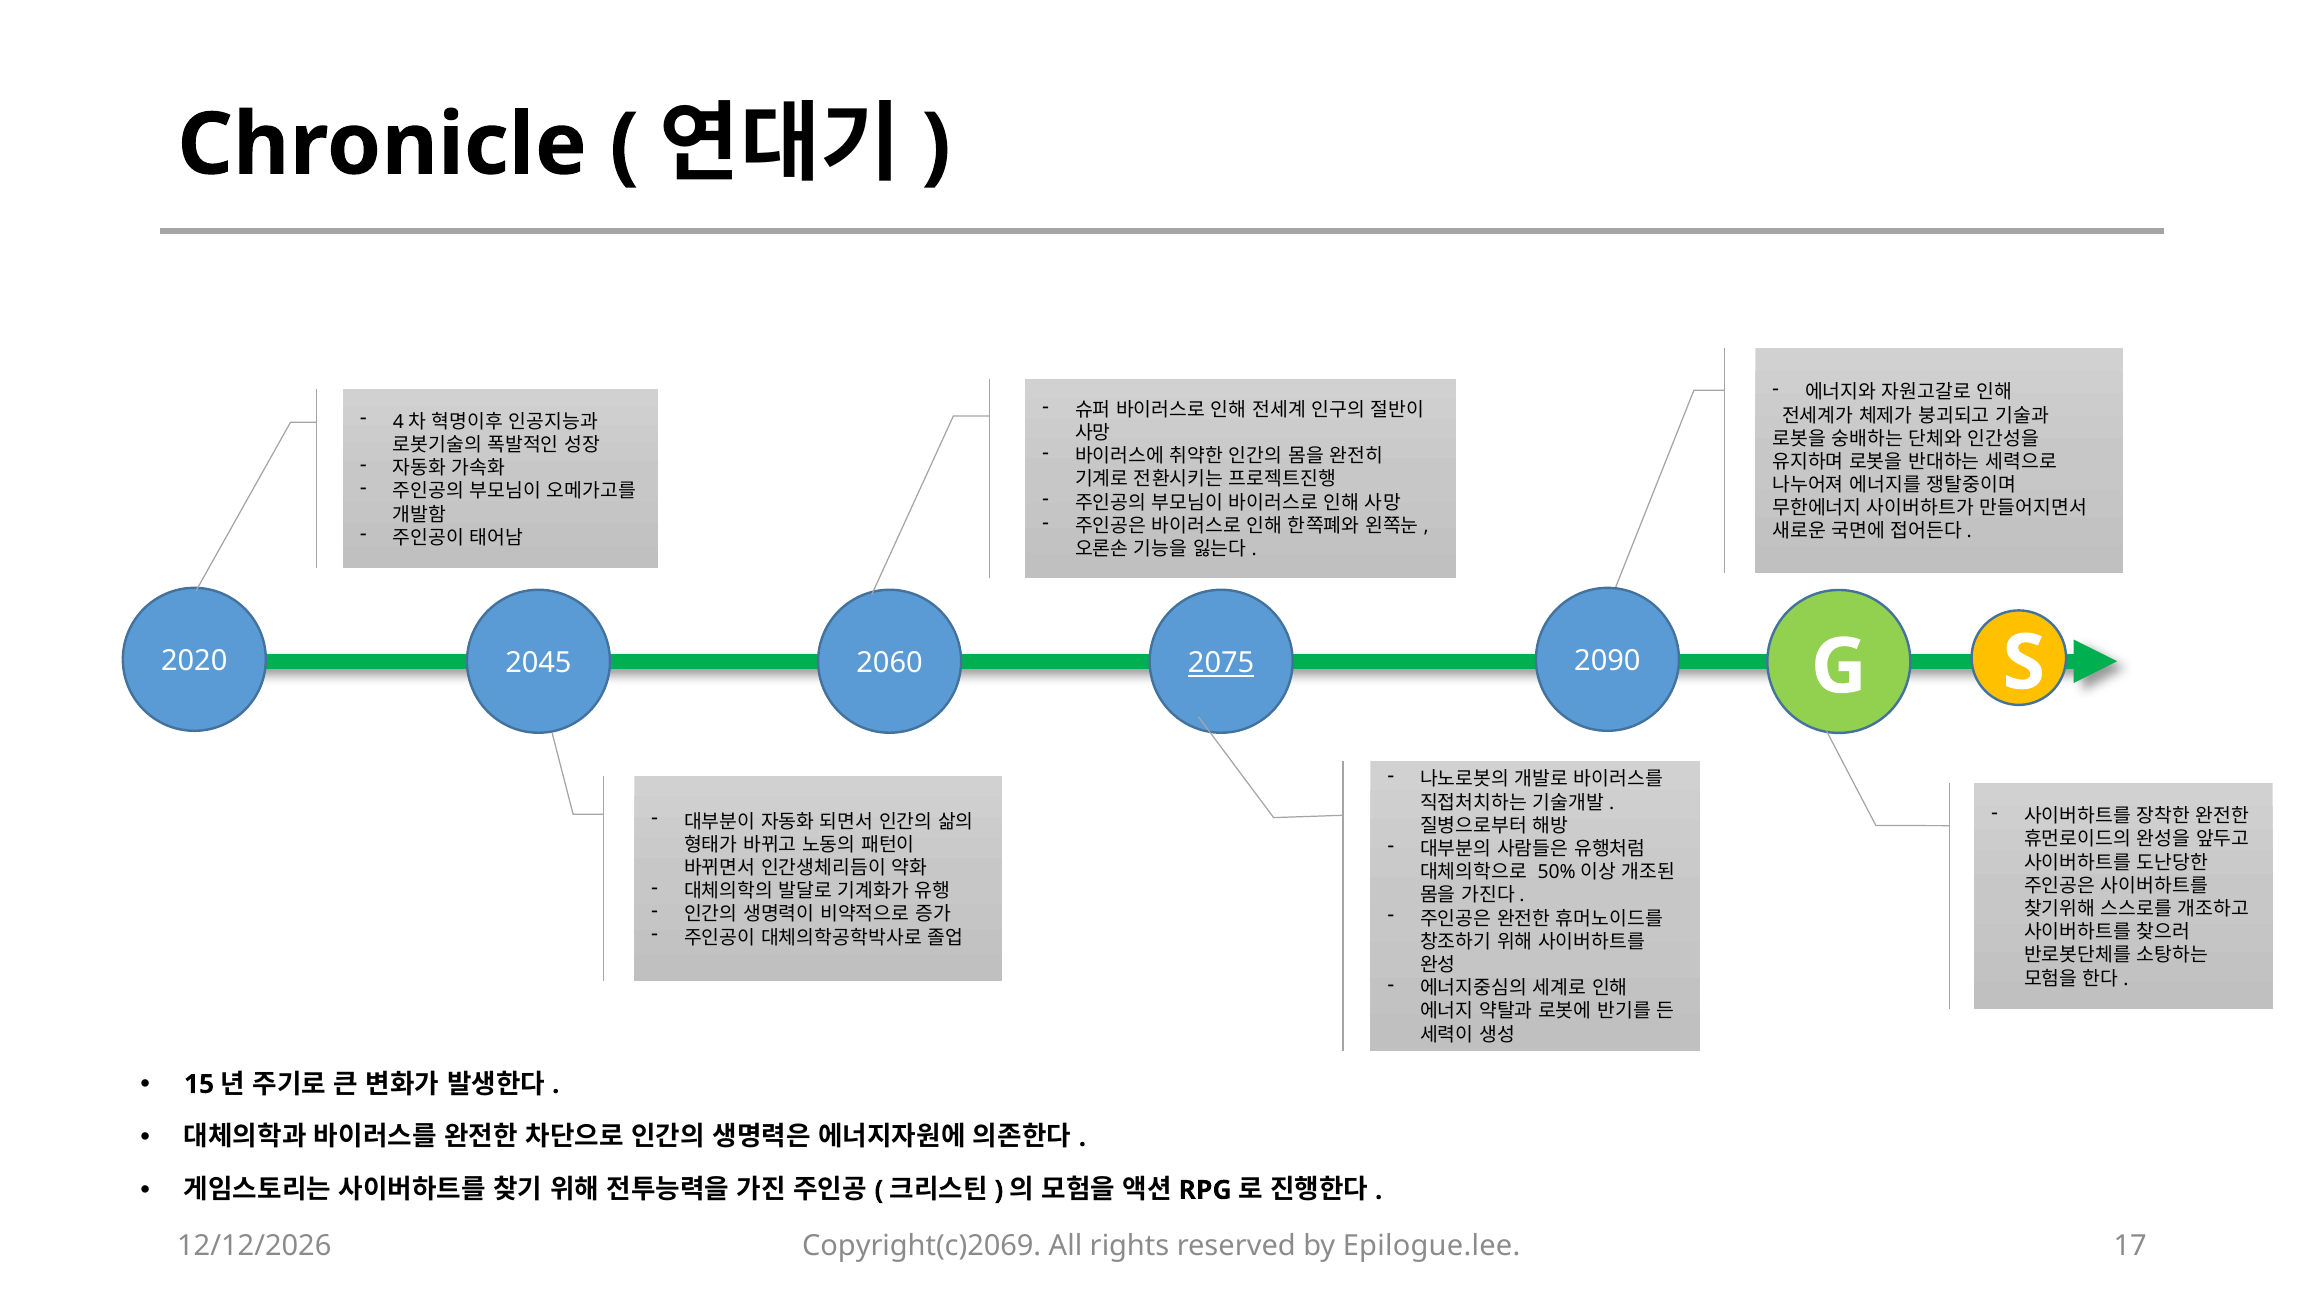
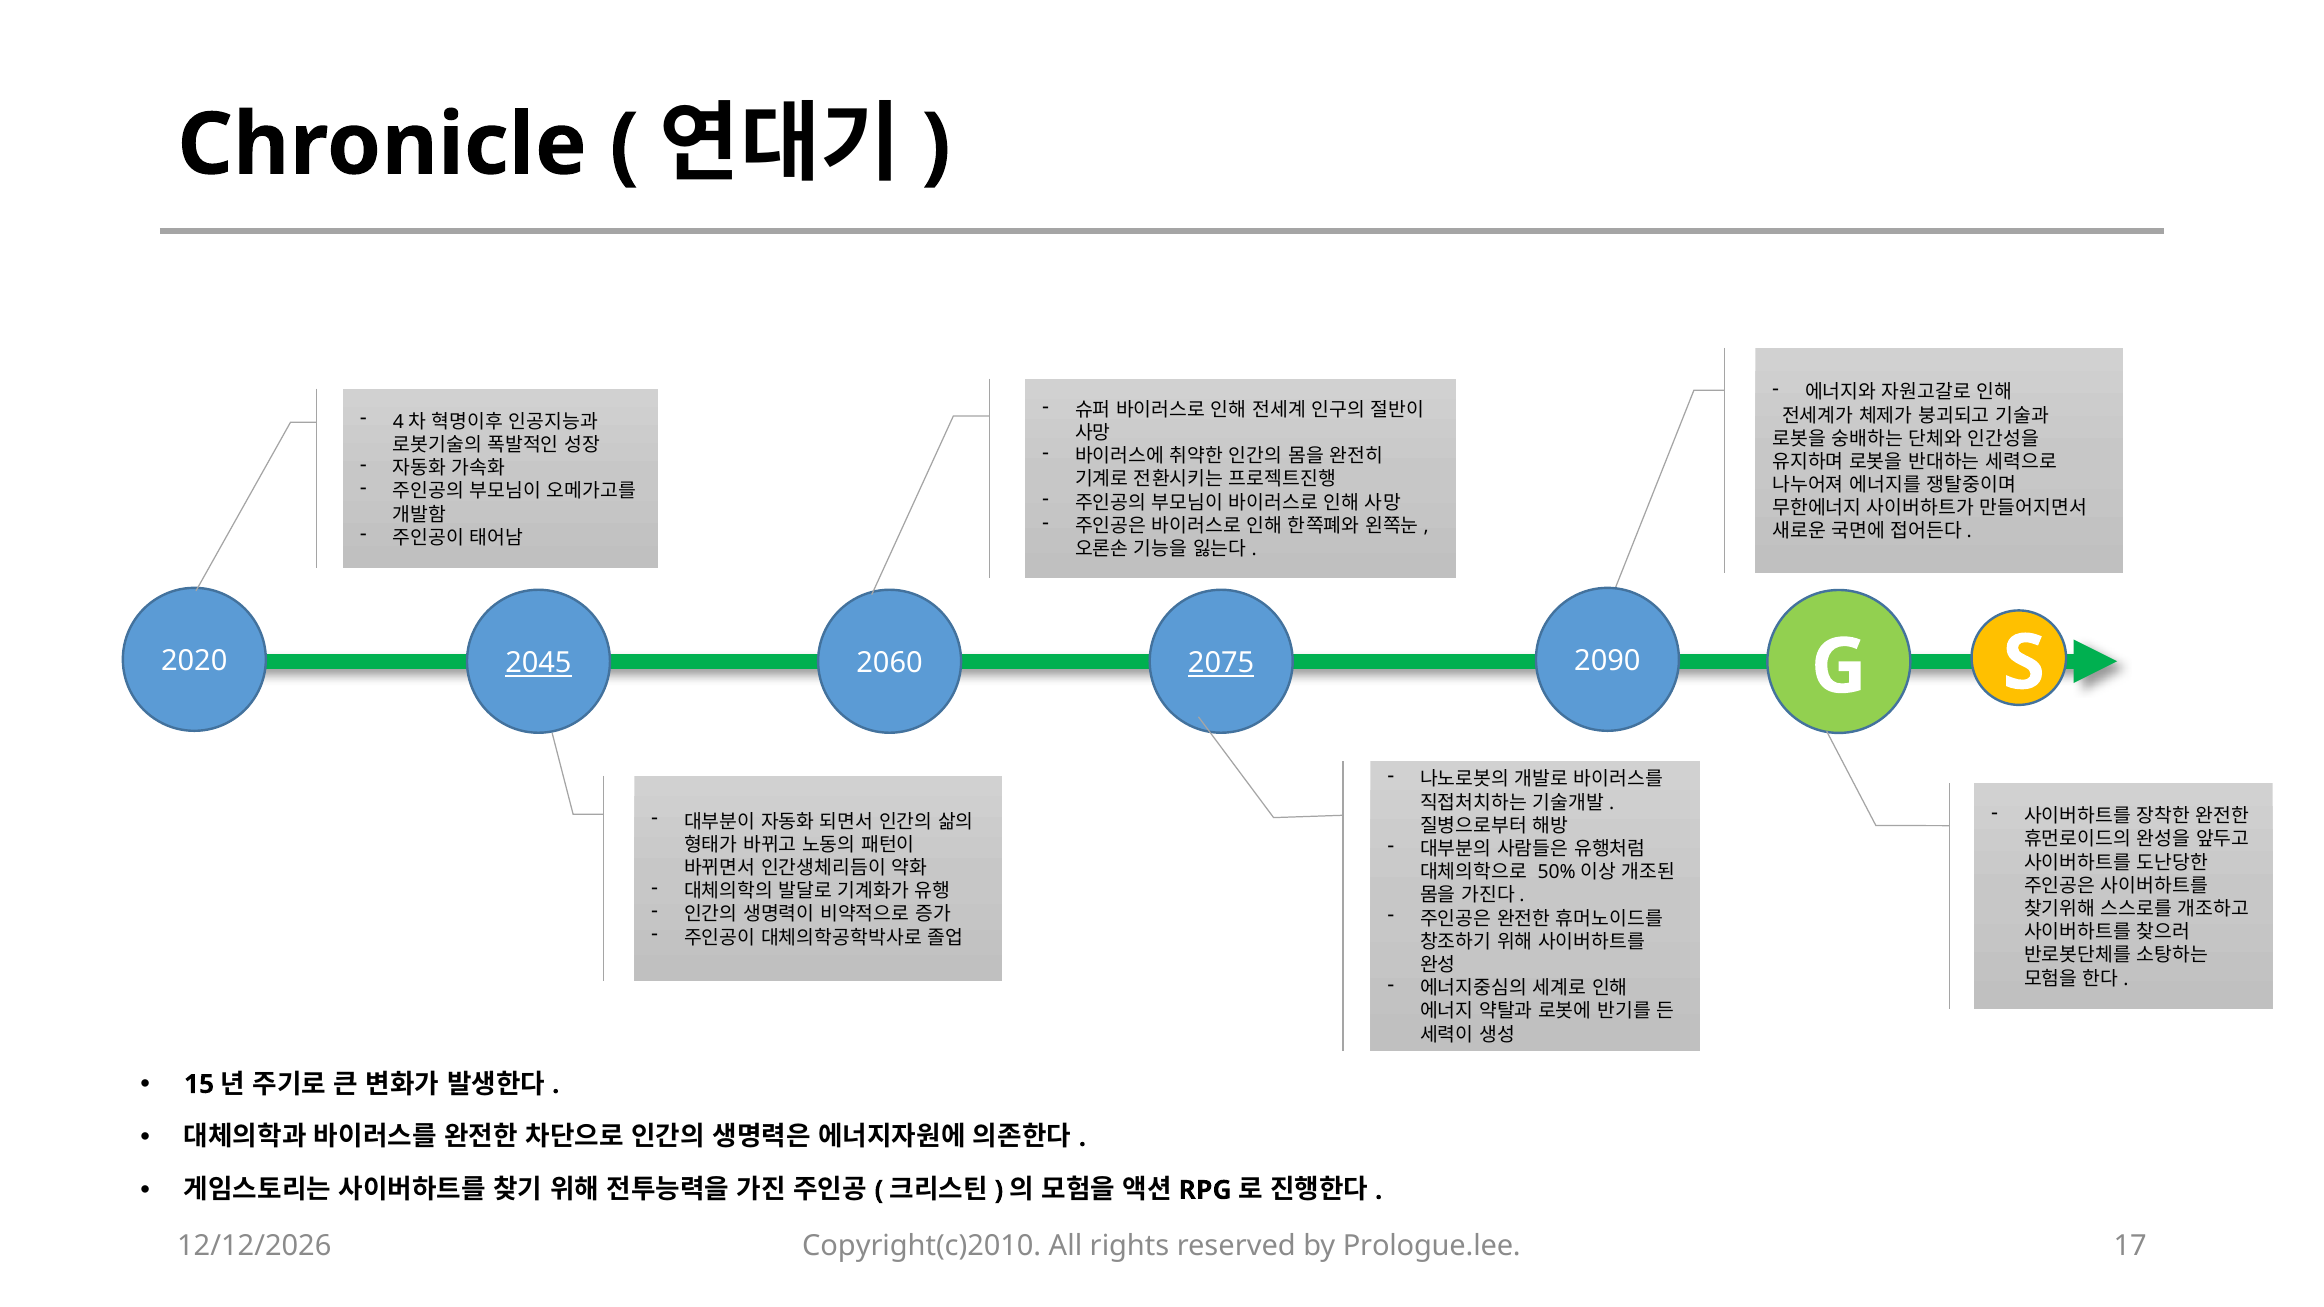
2045 underline: none -> present
Copyright(c)2069: Copyright(c)2069 -> Copyright(c)2010
Epilogue.lee: Epilogue.lee -> Prologue.lee
